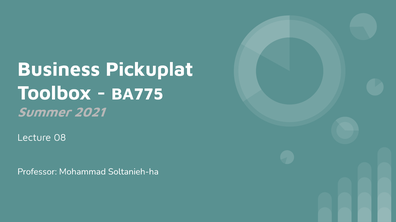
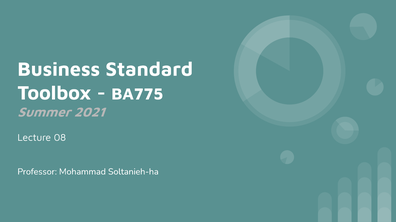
Pickuplat: Pickuplat -> Standard
